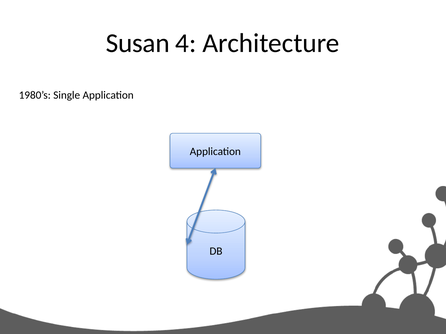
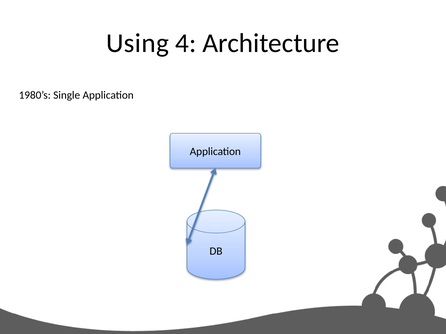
Susan: Susan -> Using
